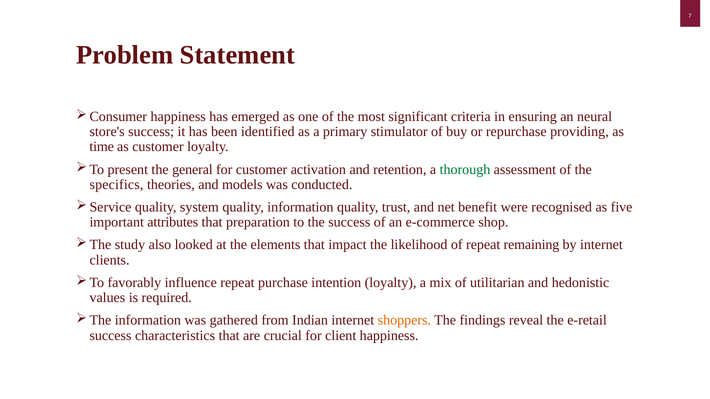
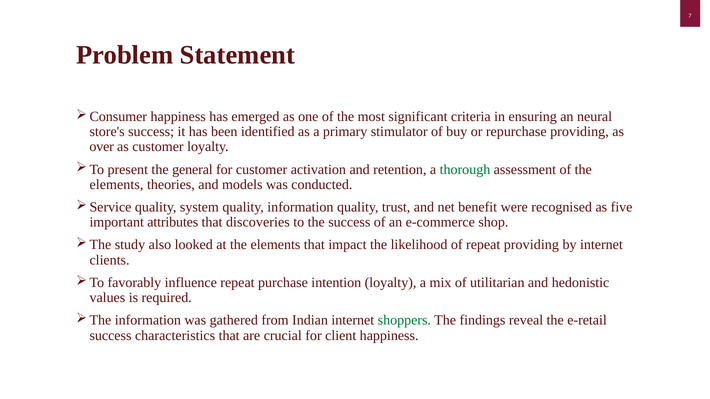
time: time -> over
specifics at (116, 185): specifics -> elements
preparation: preparation -> discoveries
repeat remaining: remaining -> providing
shoppers colour: orange -> green
